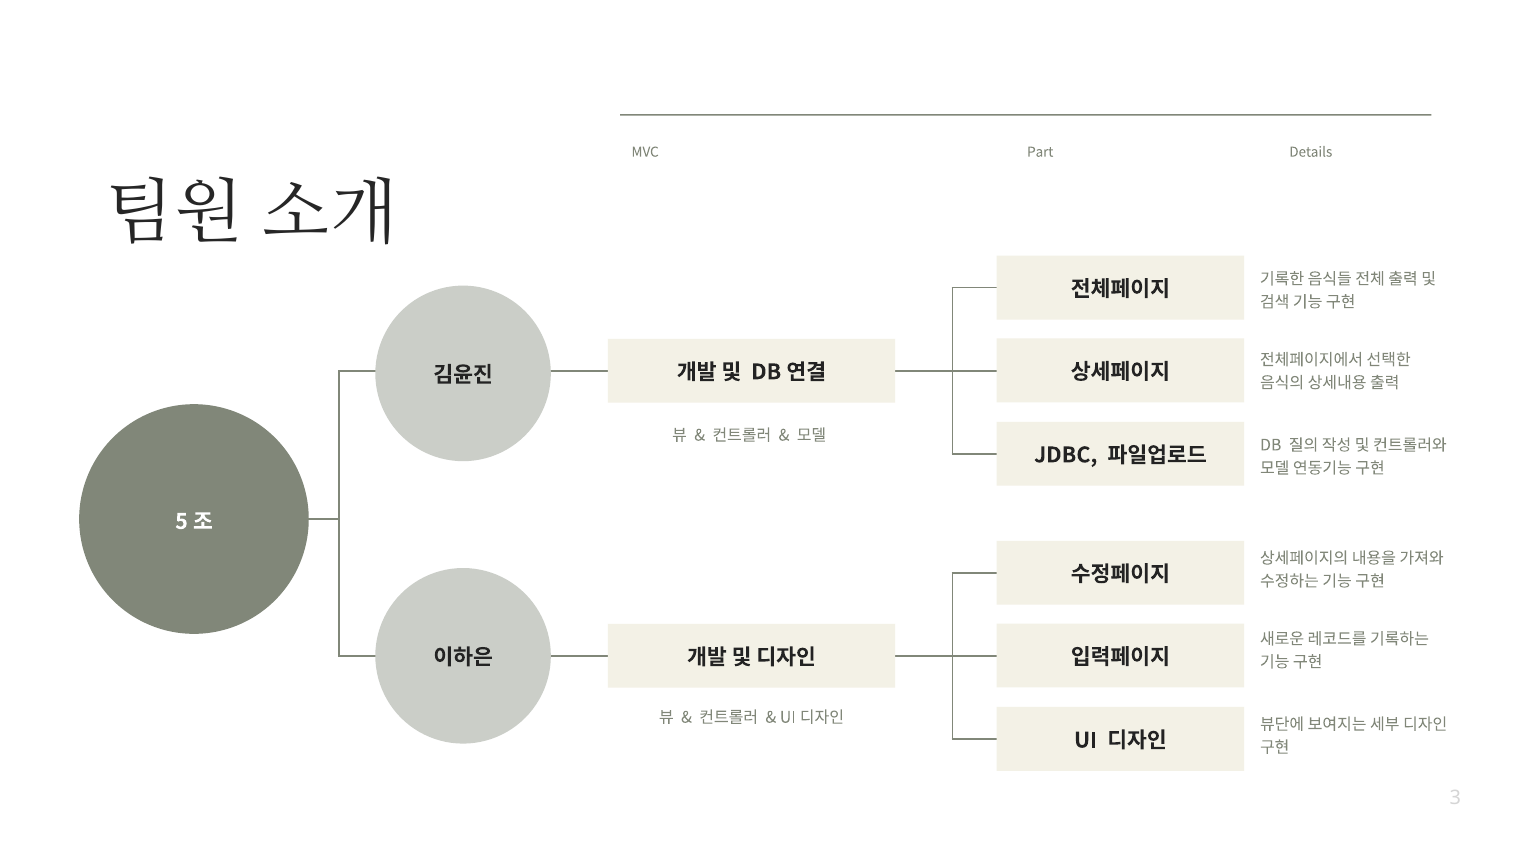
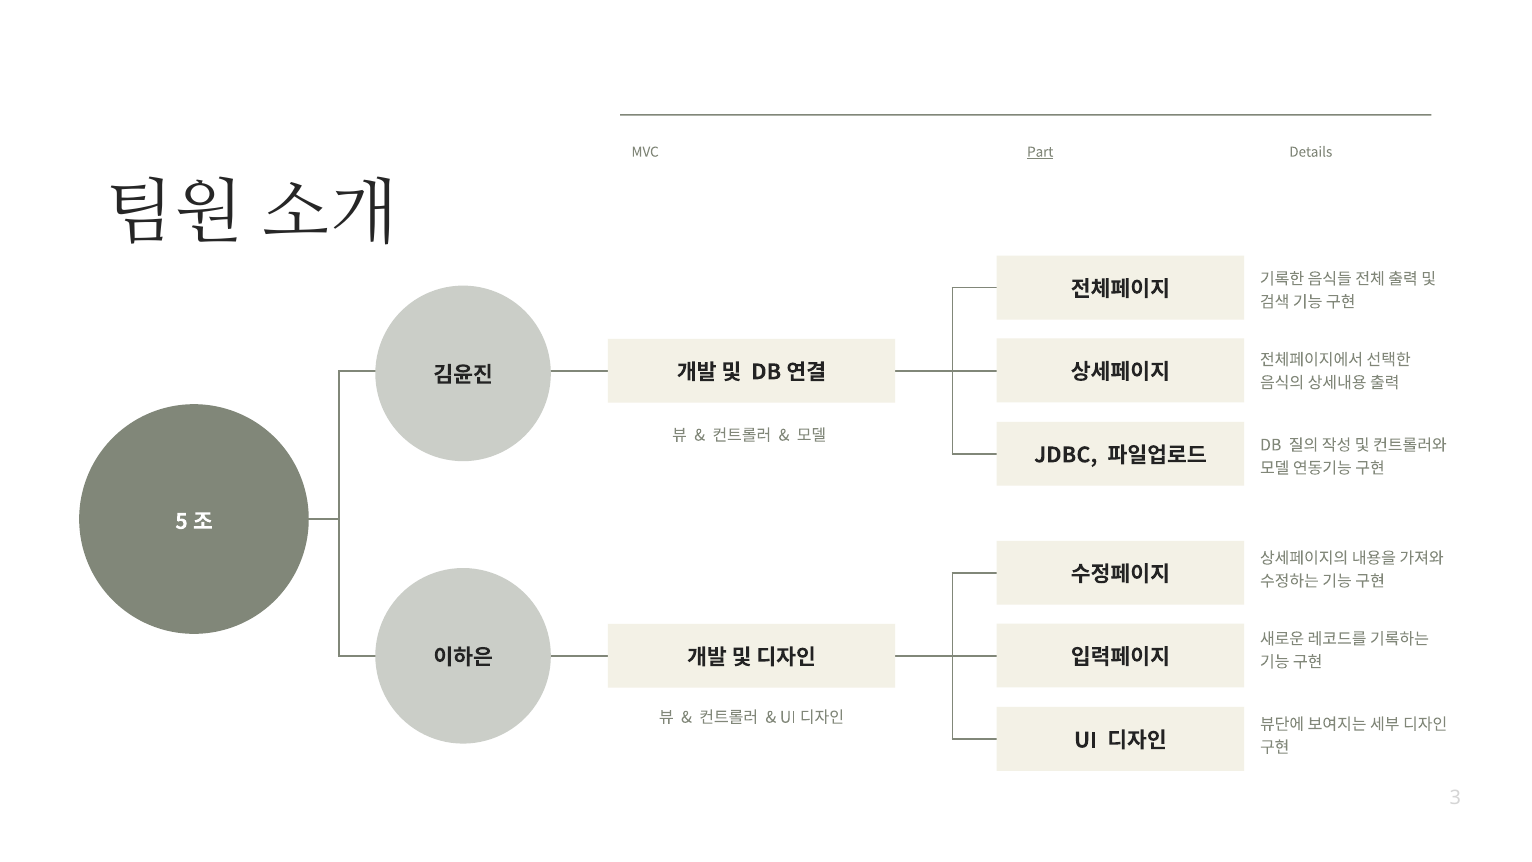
Part underline: none -> present
